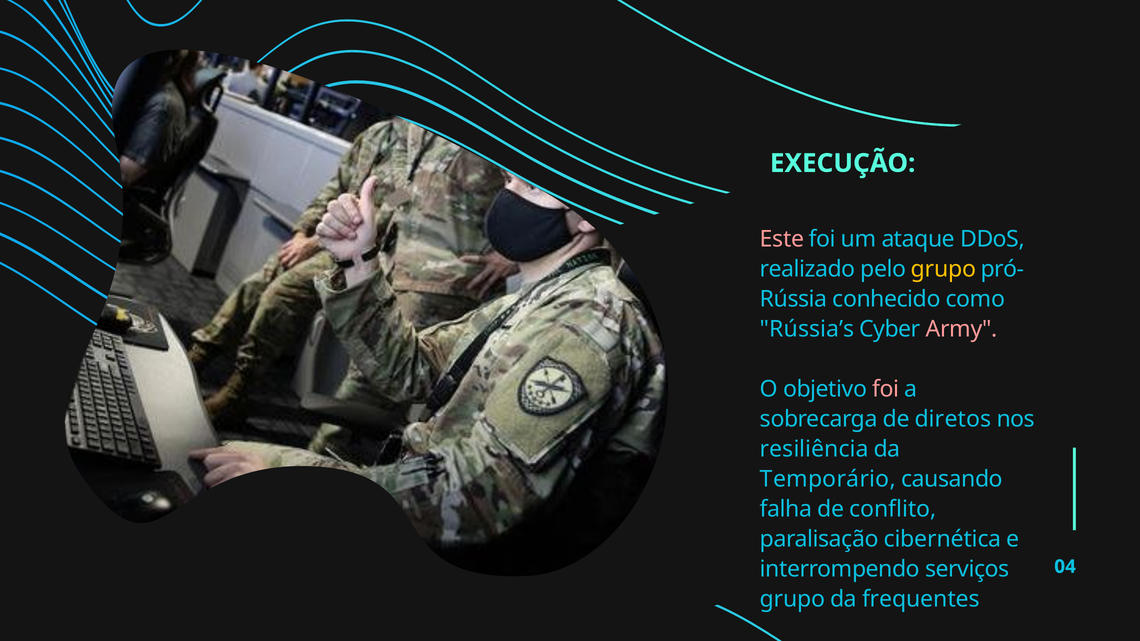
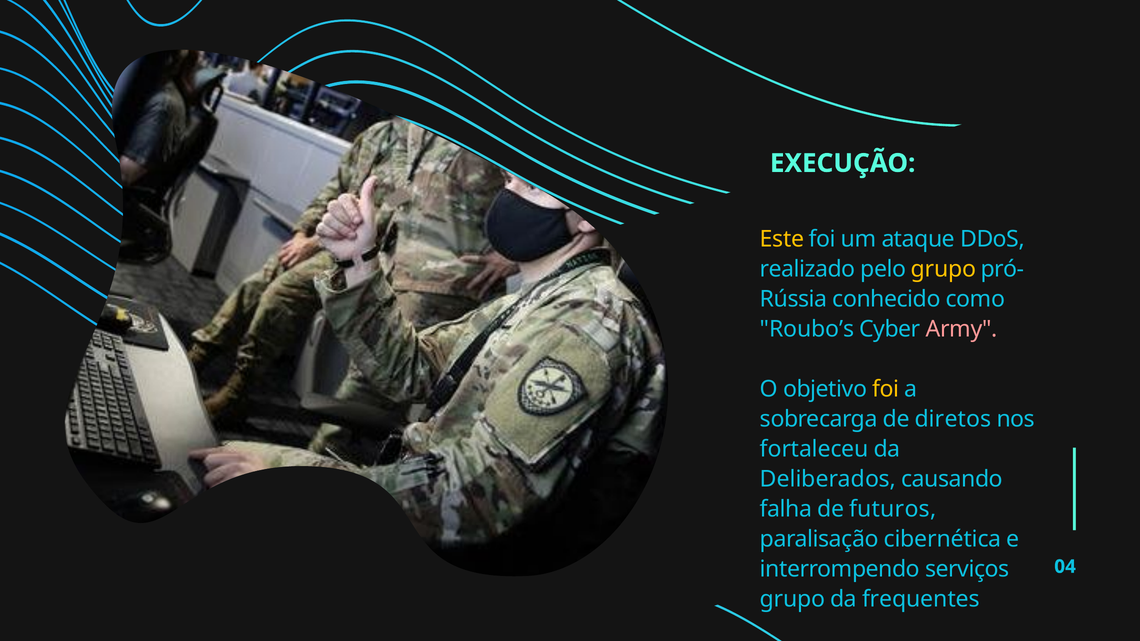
Este colour: pink -> yellow
Rússia’s: Rússia’s -> Roubo’s
foi at (886, 389) colour: pink -> yellow
resiliência: resiliência -> fortaleceu
Temporário: Temporário -> Deliberados
conflito: conflito -> futuros
